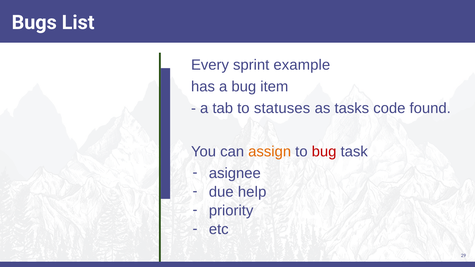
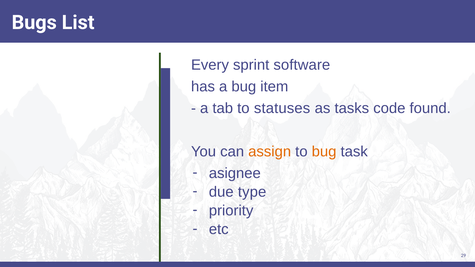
example: example -> software
bug at (324, 152) colour: red -> orange
help: help -> type
